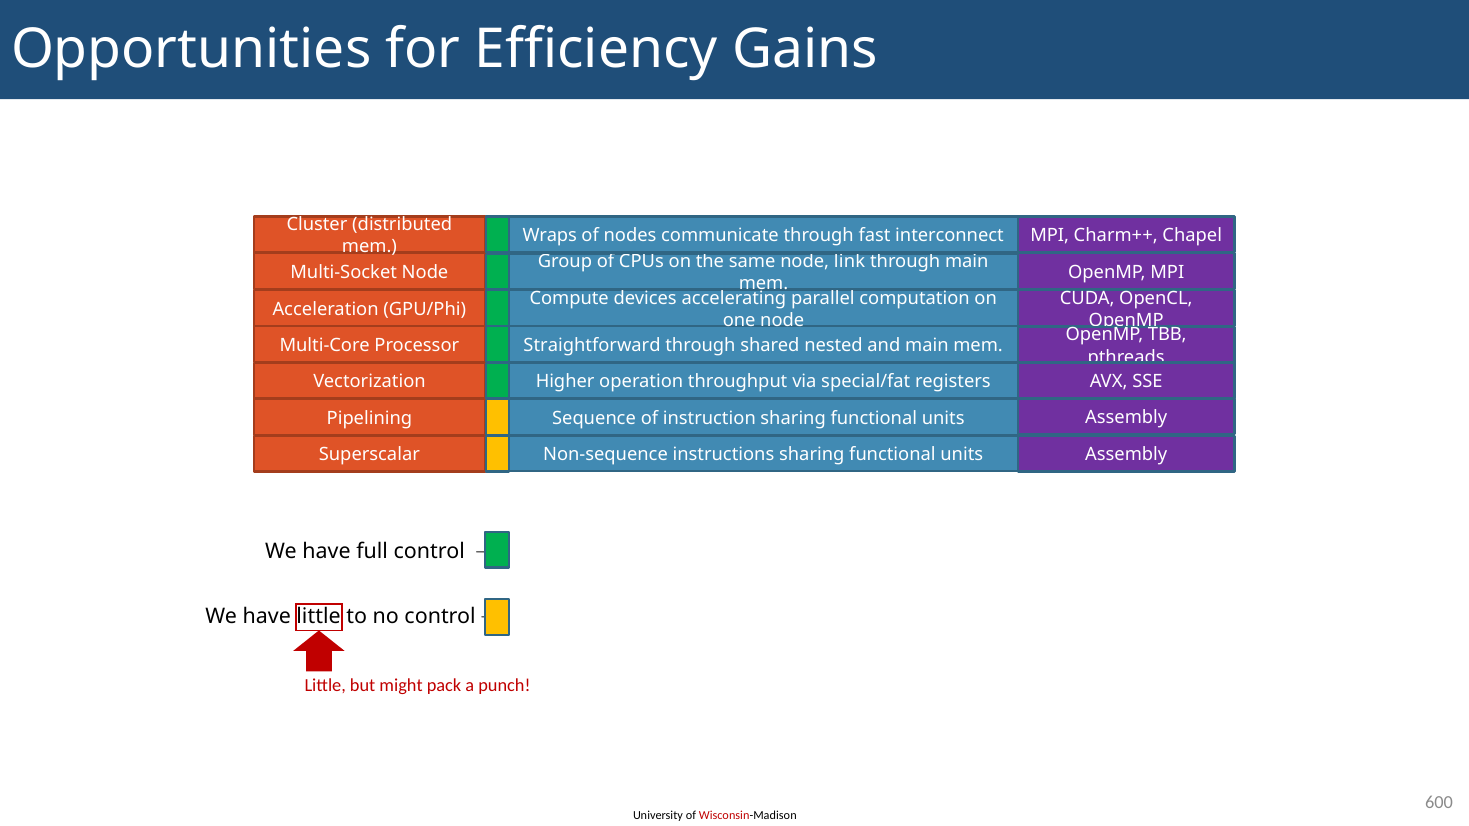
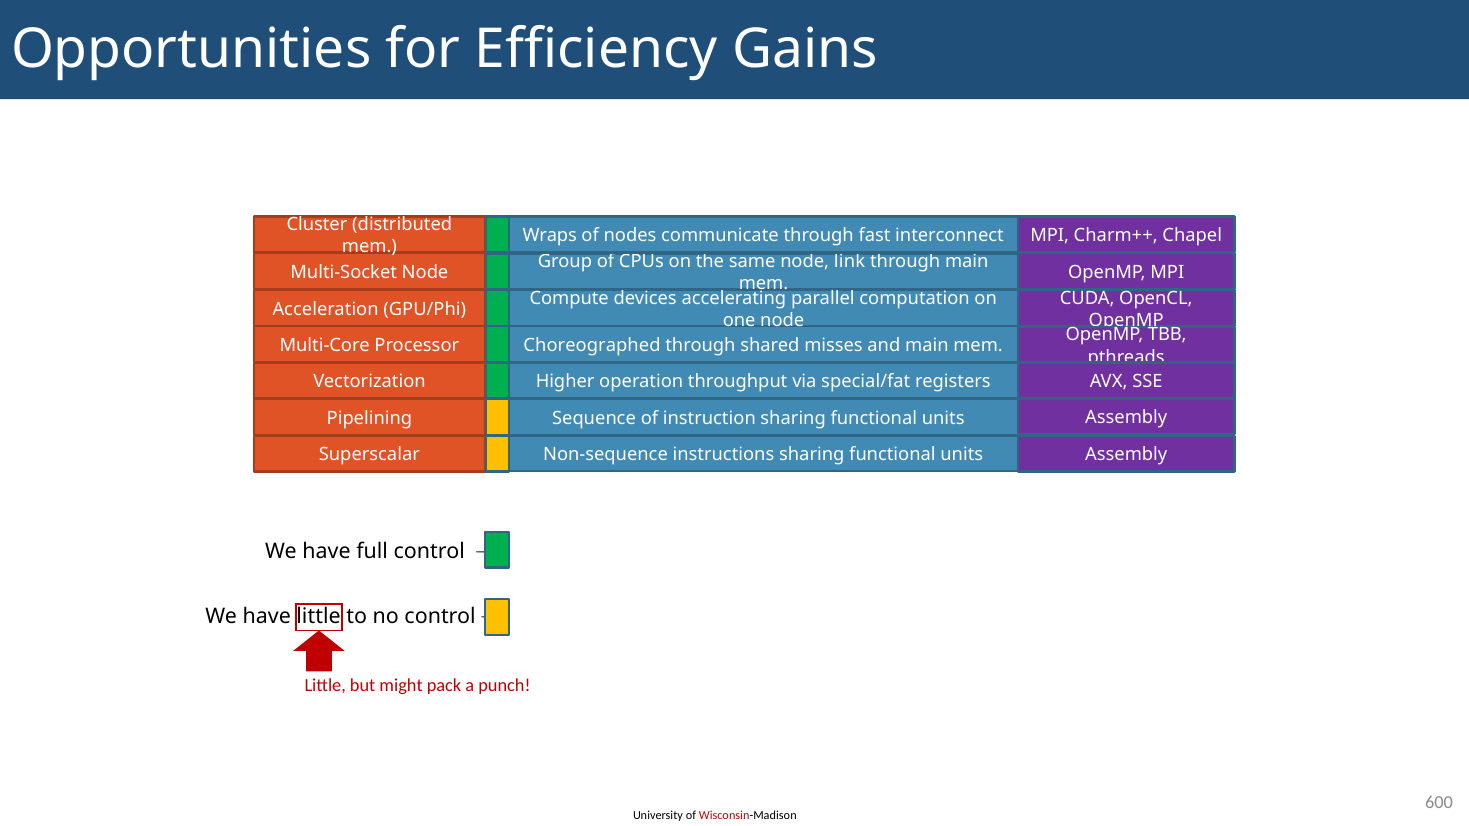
Straightforward: Straightforward -> Choreographed
nested: nested -> misses
